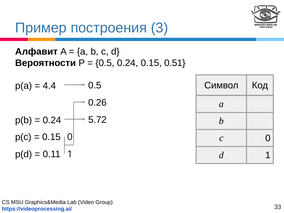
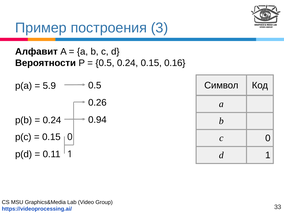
0.51: 0.51 -> 0.16
4.4: 4.4 -> 5.9
5.72: 5.72 -> 0.94
